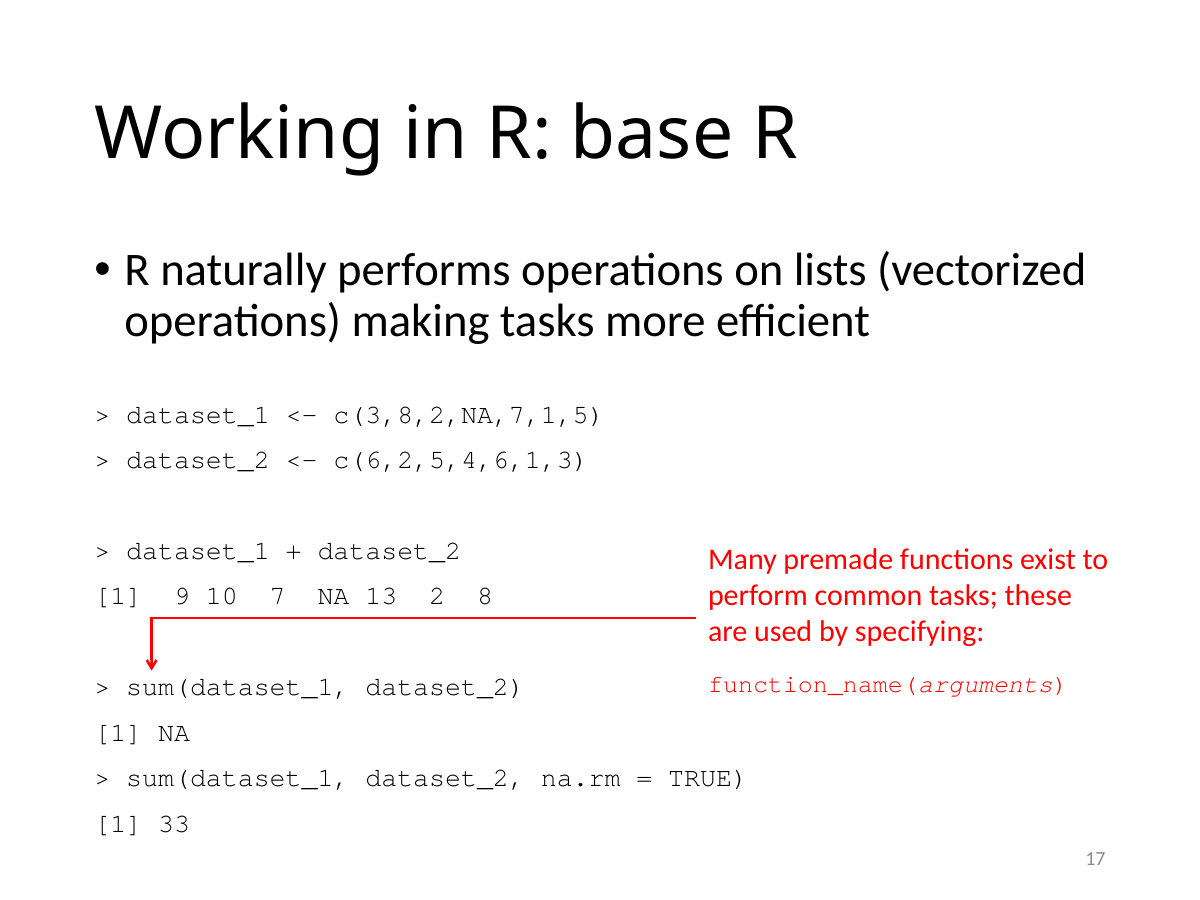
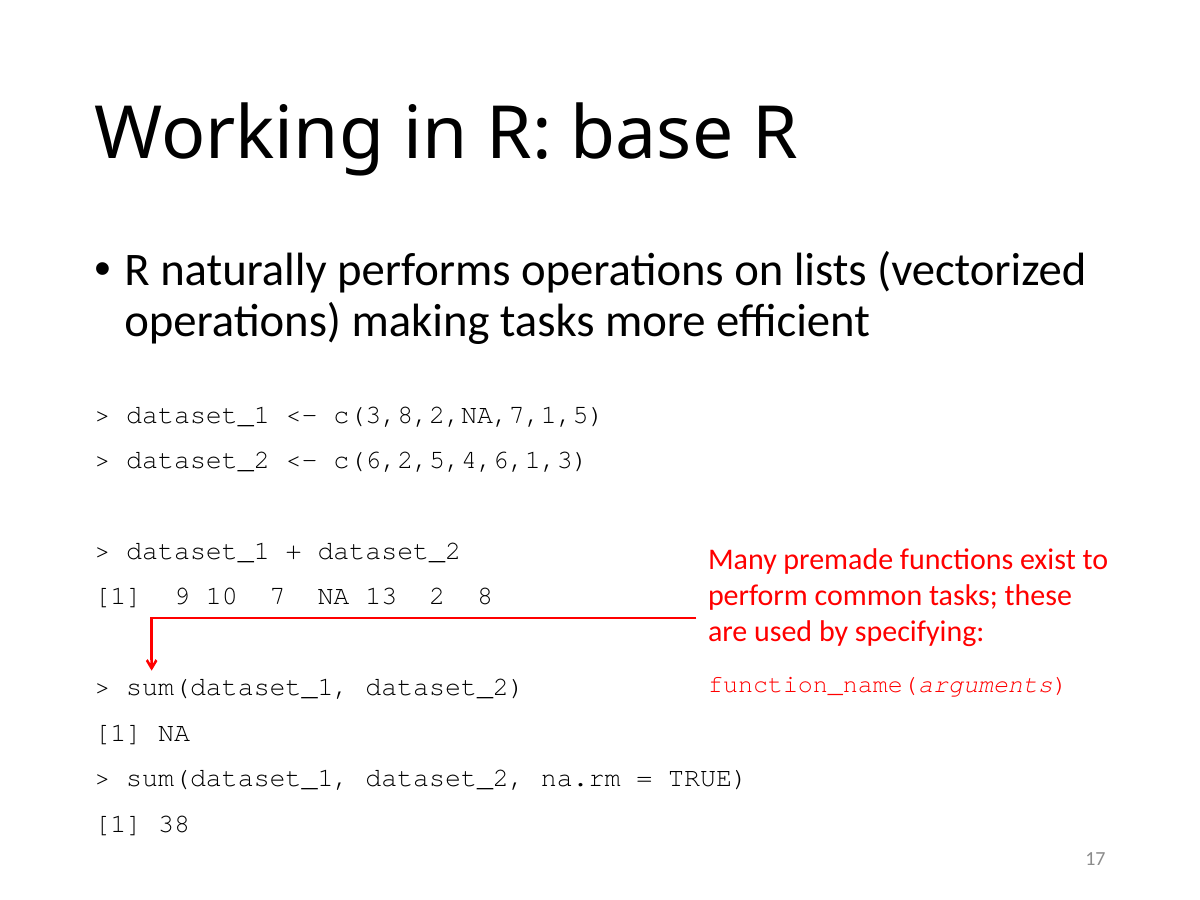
33: 33 -> 38
